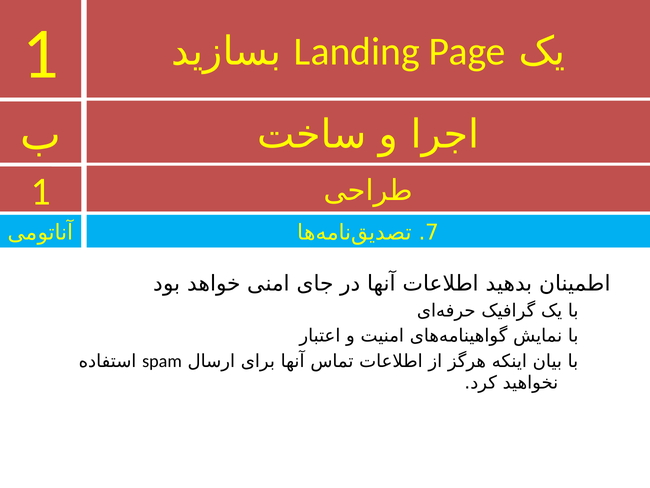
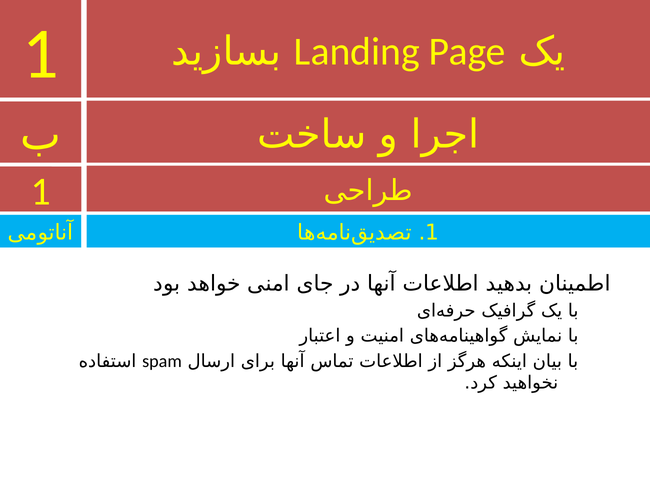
7 at (432, 232): 7 -> 1
